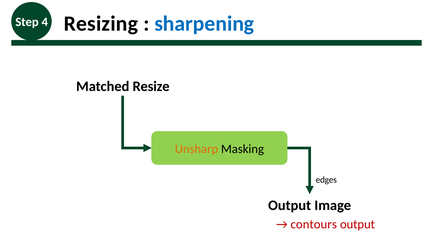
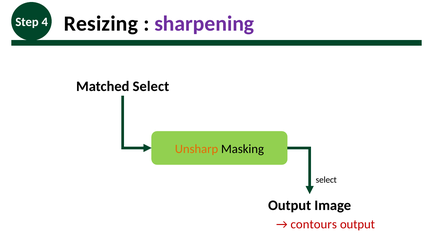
sharpening colour: blue -> purple
Matched Resize: Resize -> Select
edges at (326, 179): edges -> select
